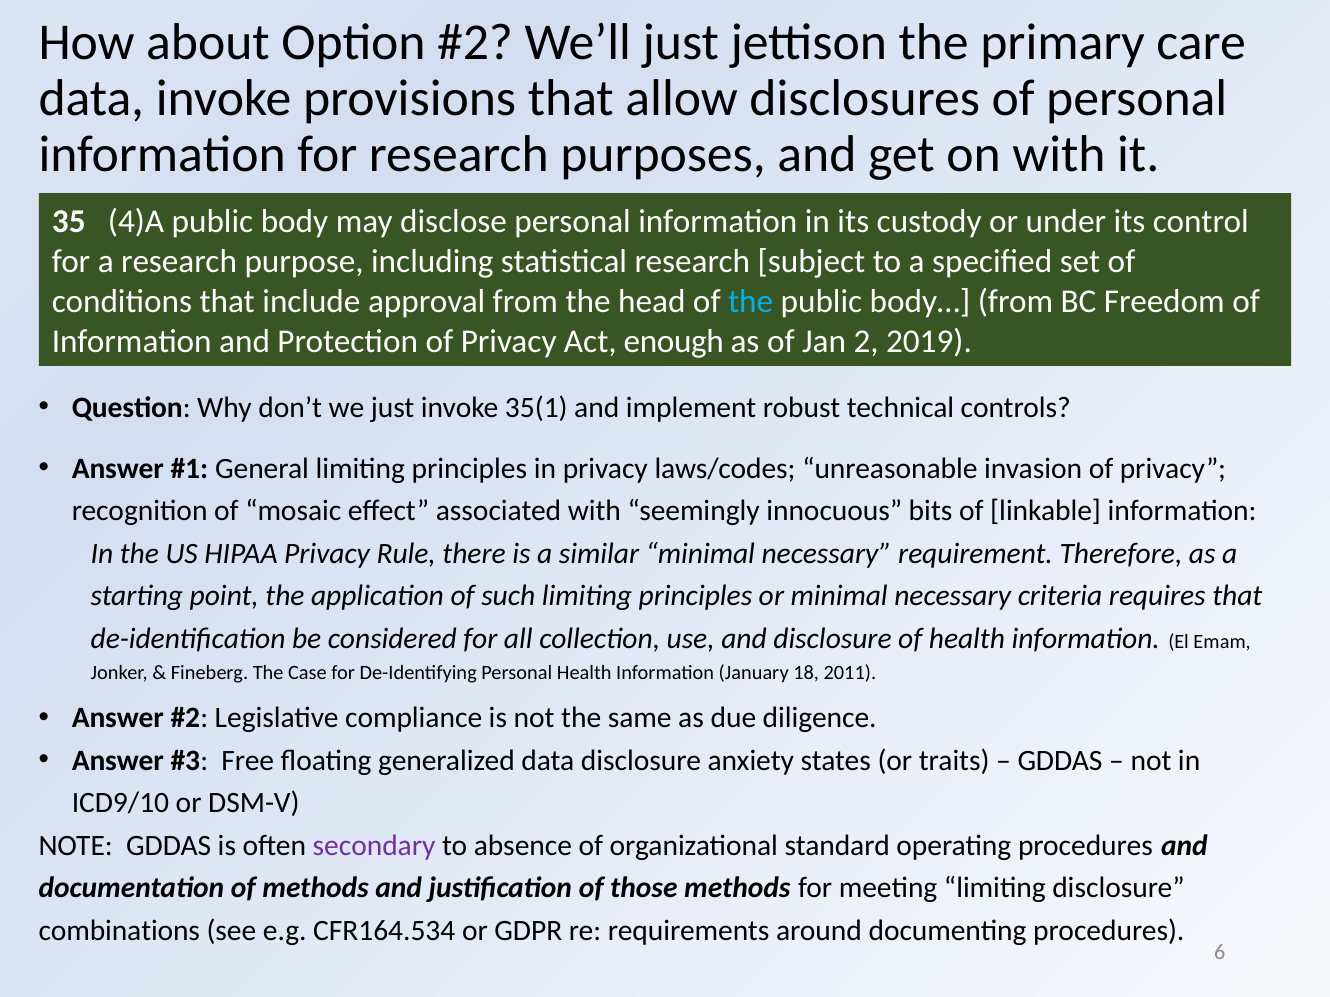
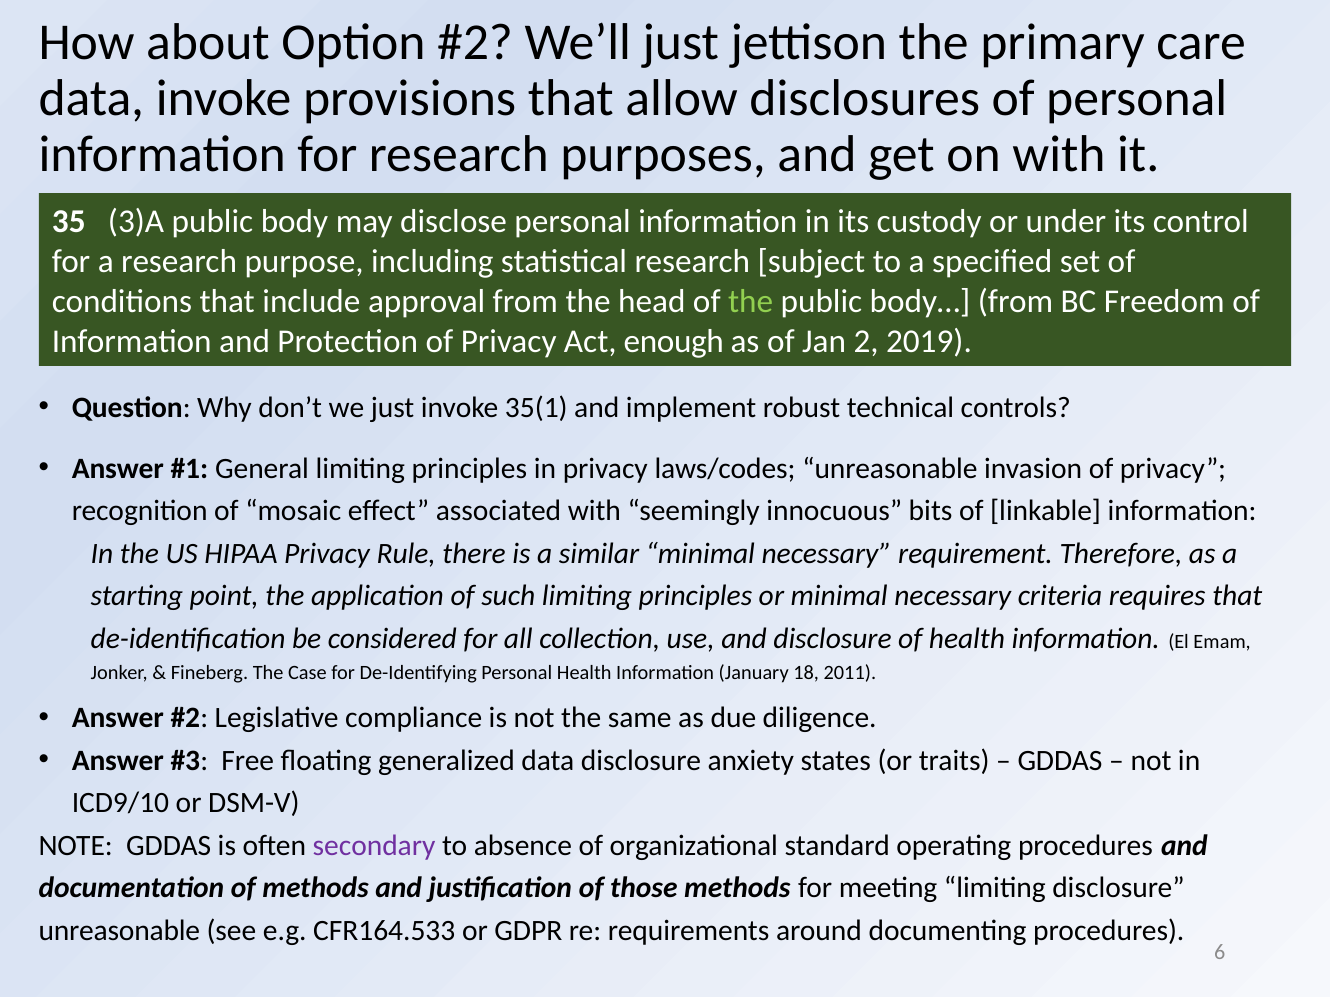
4)A: 4)A -> 3)A
the at (751, 302) colour: light blue -> light green
combinations at (119, 931): combinations -> unreasonable
CFR164.534: CFR164.534 -> CFR164.533
